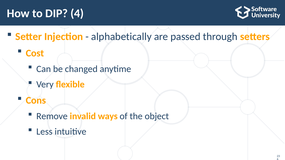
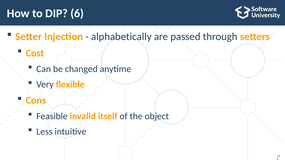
DIP 4: 4 -> 6
Remove: Remove -> Feasible
ways: ways -> itself
